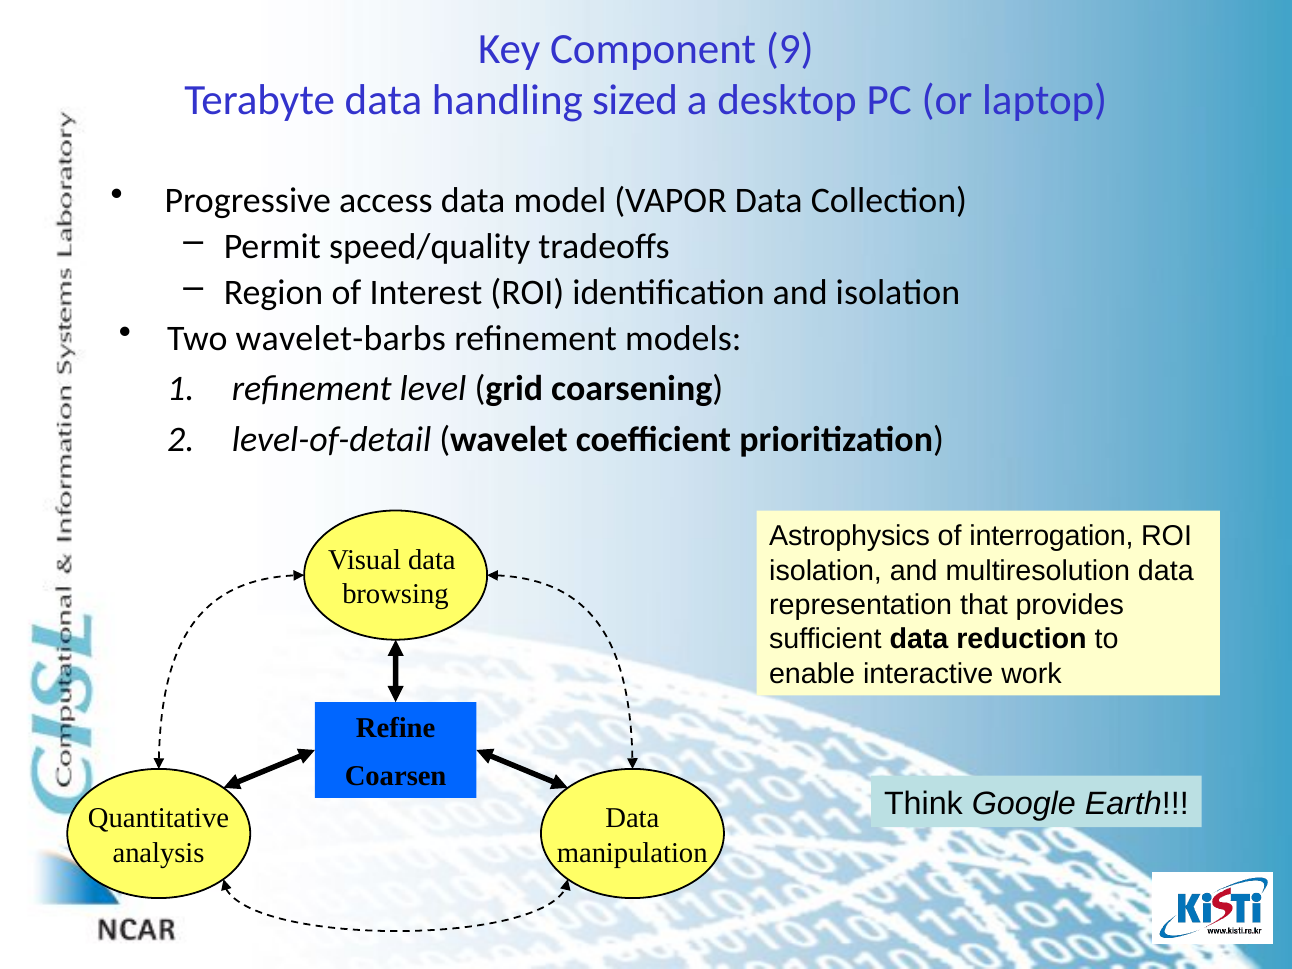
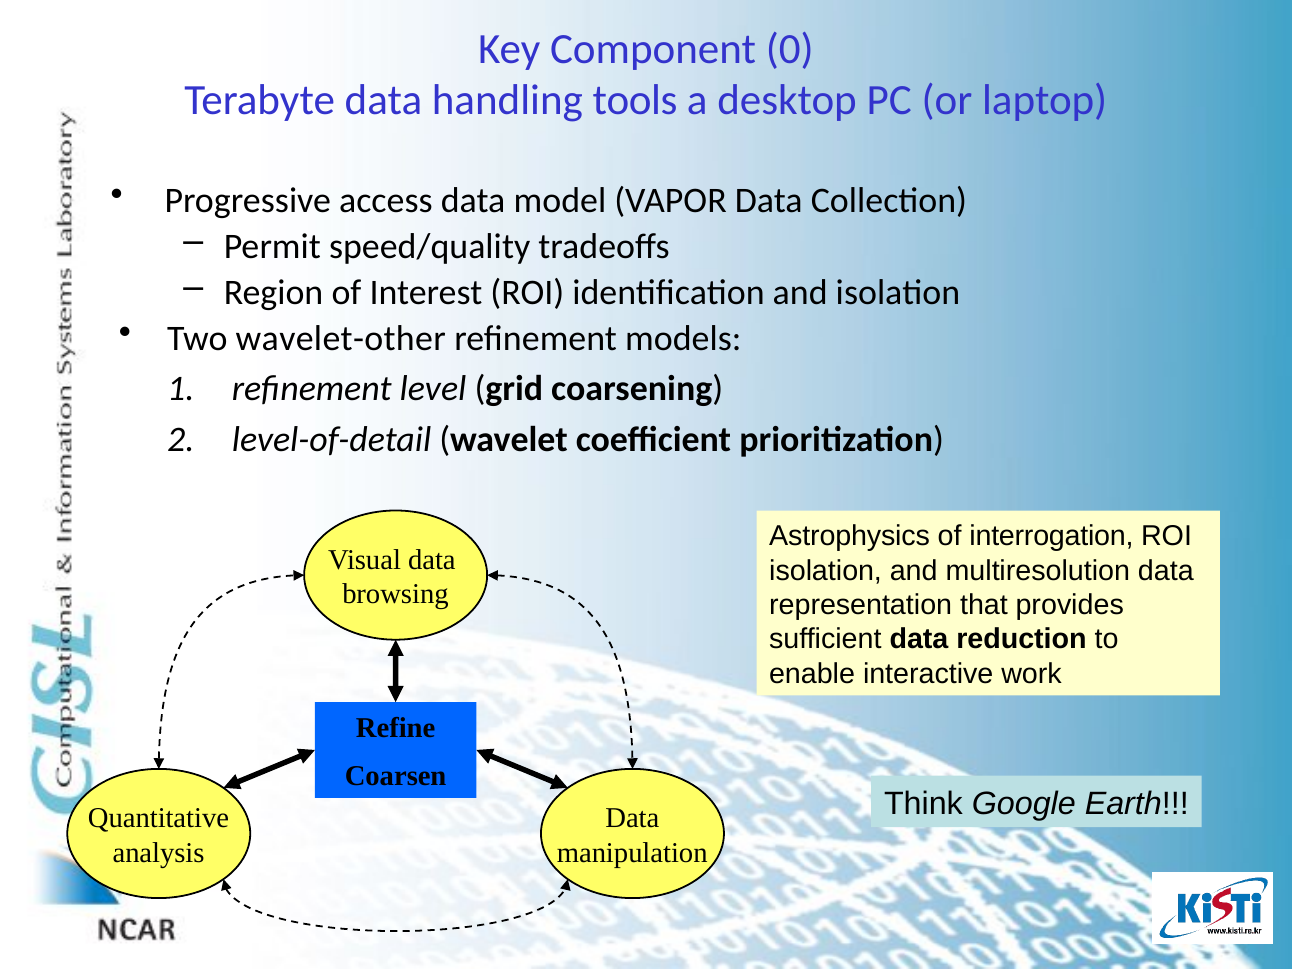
9: 9 -> 0
sized: sized -> tools
wavelet-barbs: wavelet-barbs -> wavelet-other
